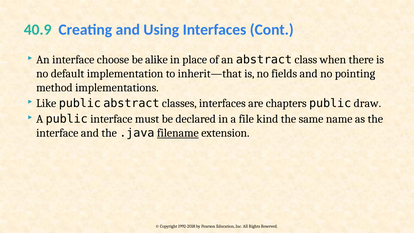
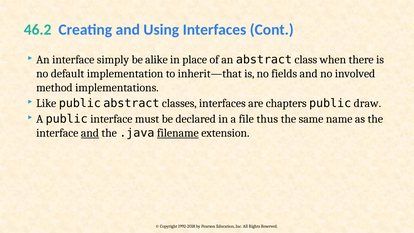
40.9: 40.9 -> 46.2
choose: choose -> simply
pointing: pointing -> involved
kind: kind -> thus
and at (90, 133) underline: none -> present
